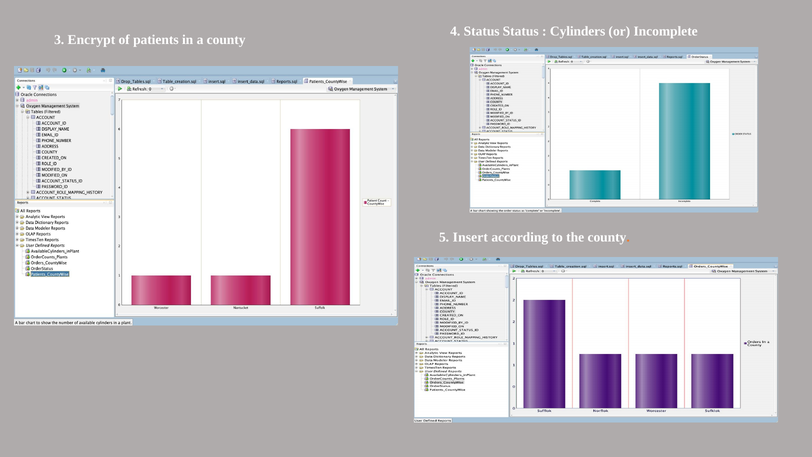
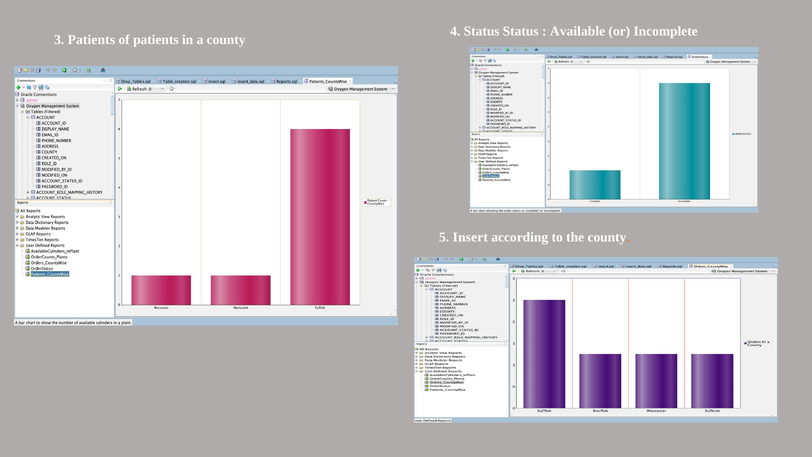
Cylinders: Cylinders -> Available
3 Encrypt: Encrypt -> Patients
